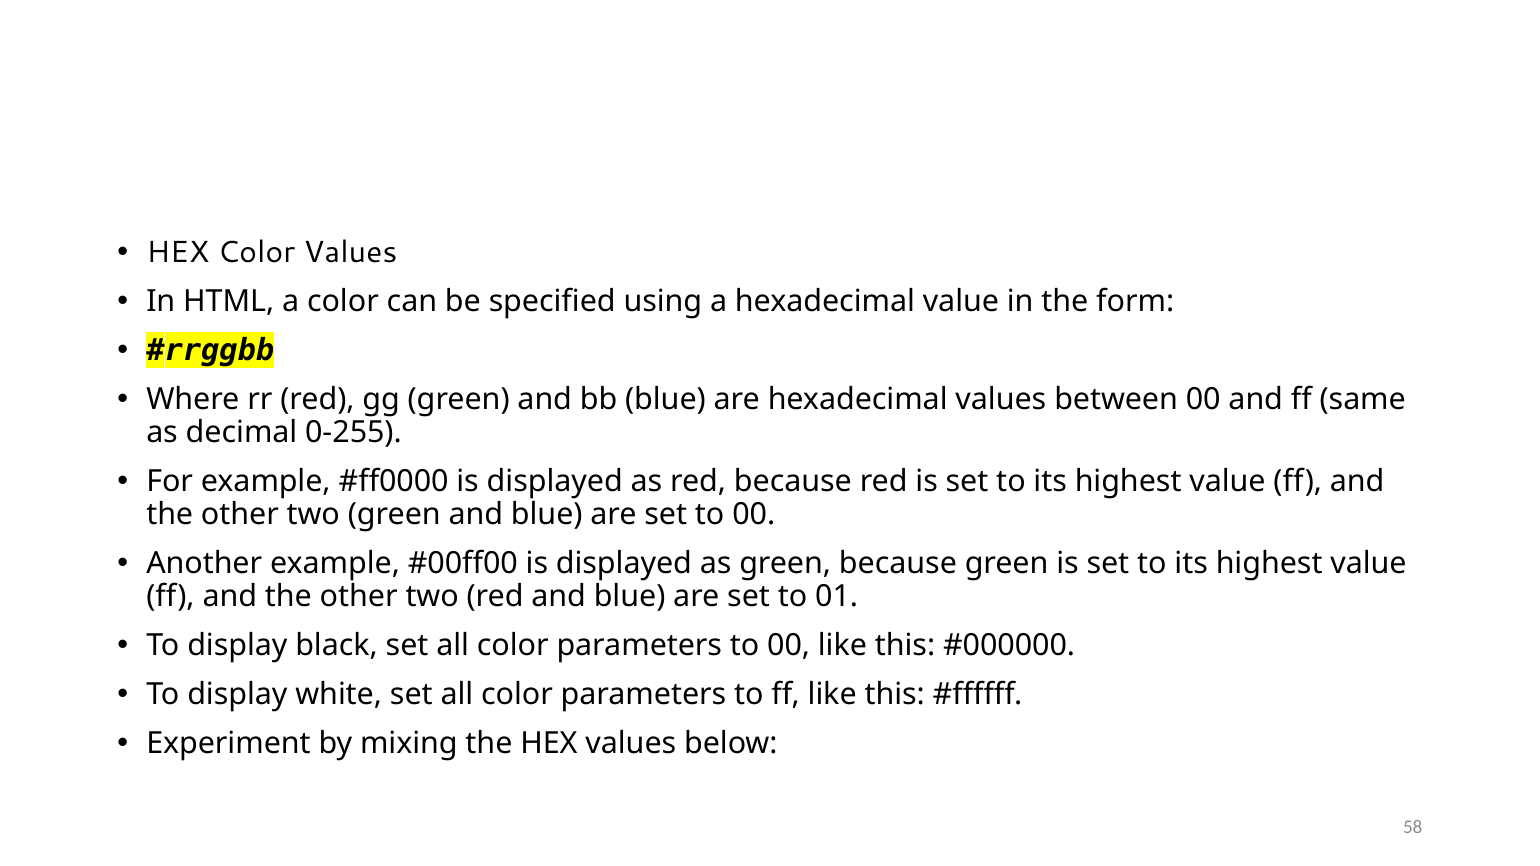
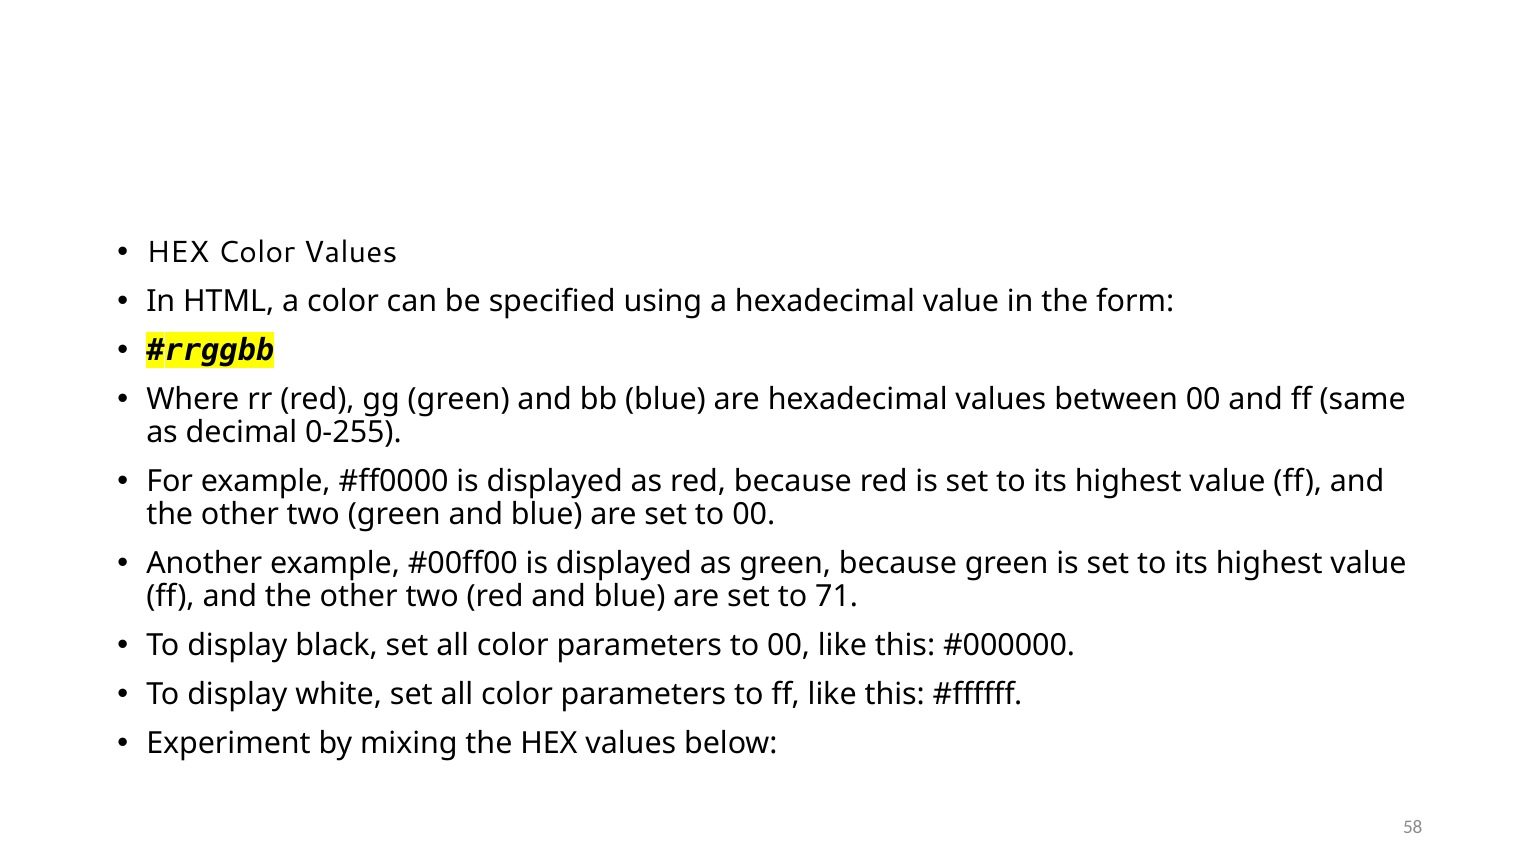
01: 01 -> 71
